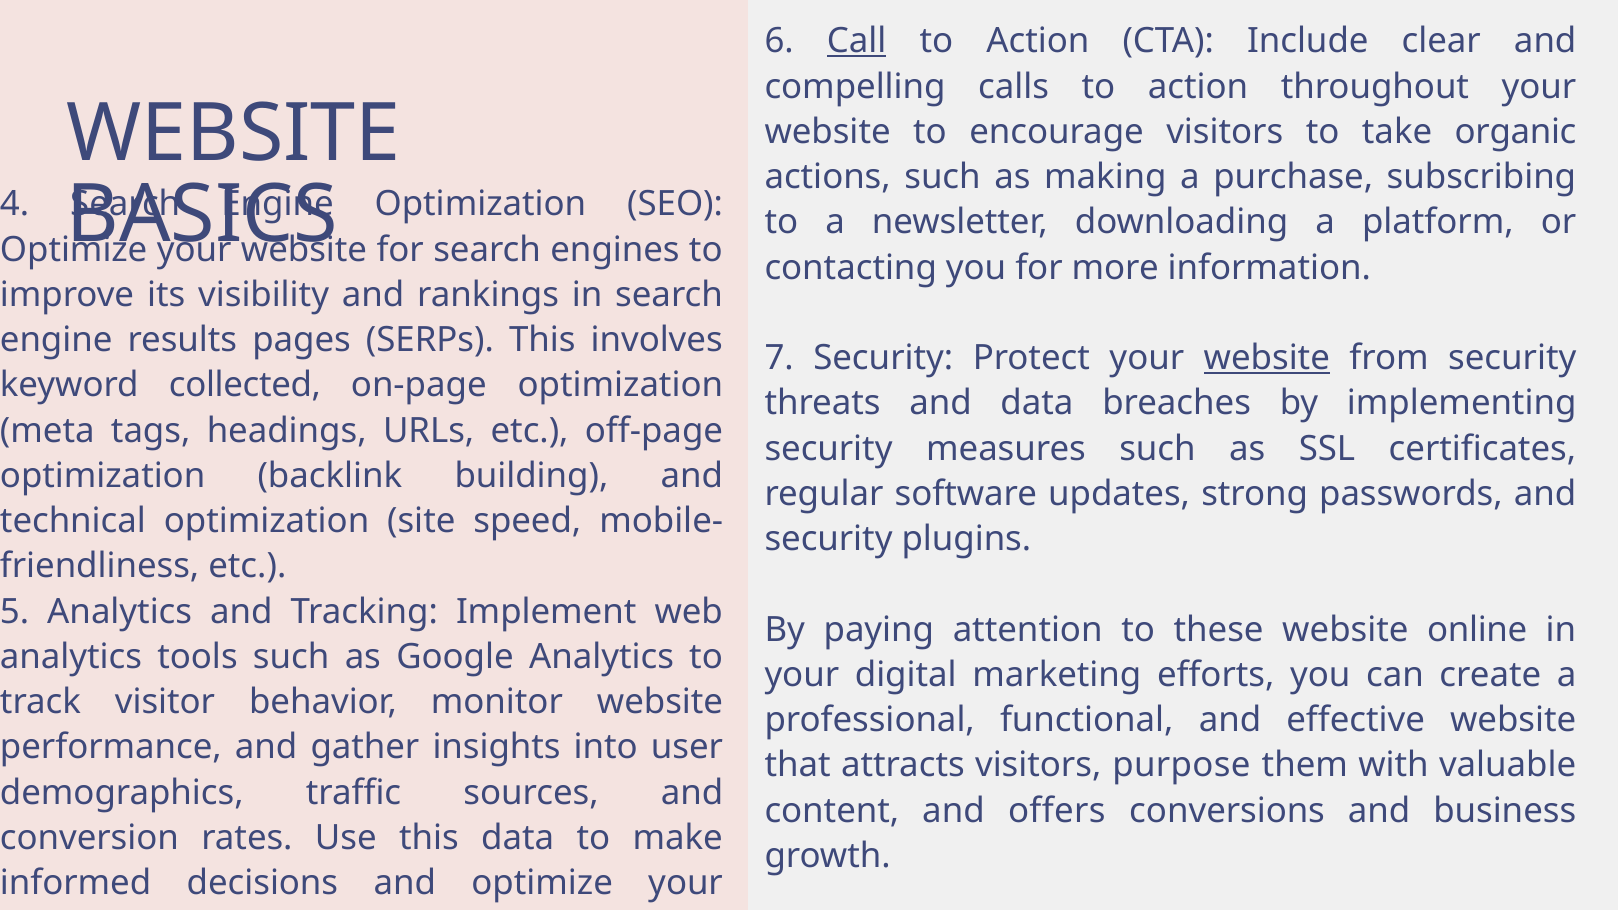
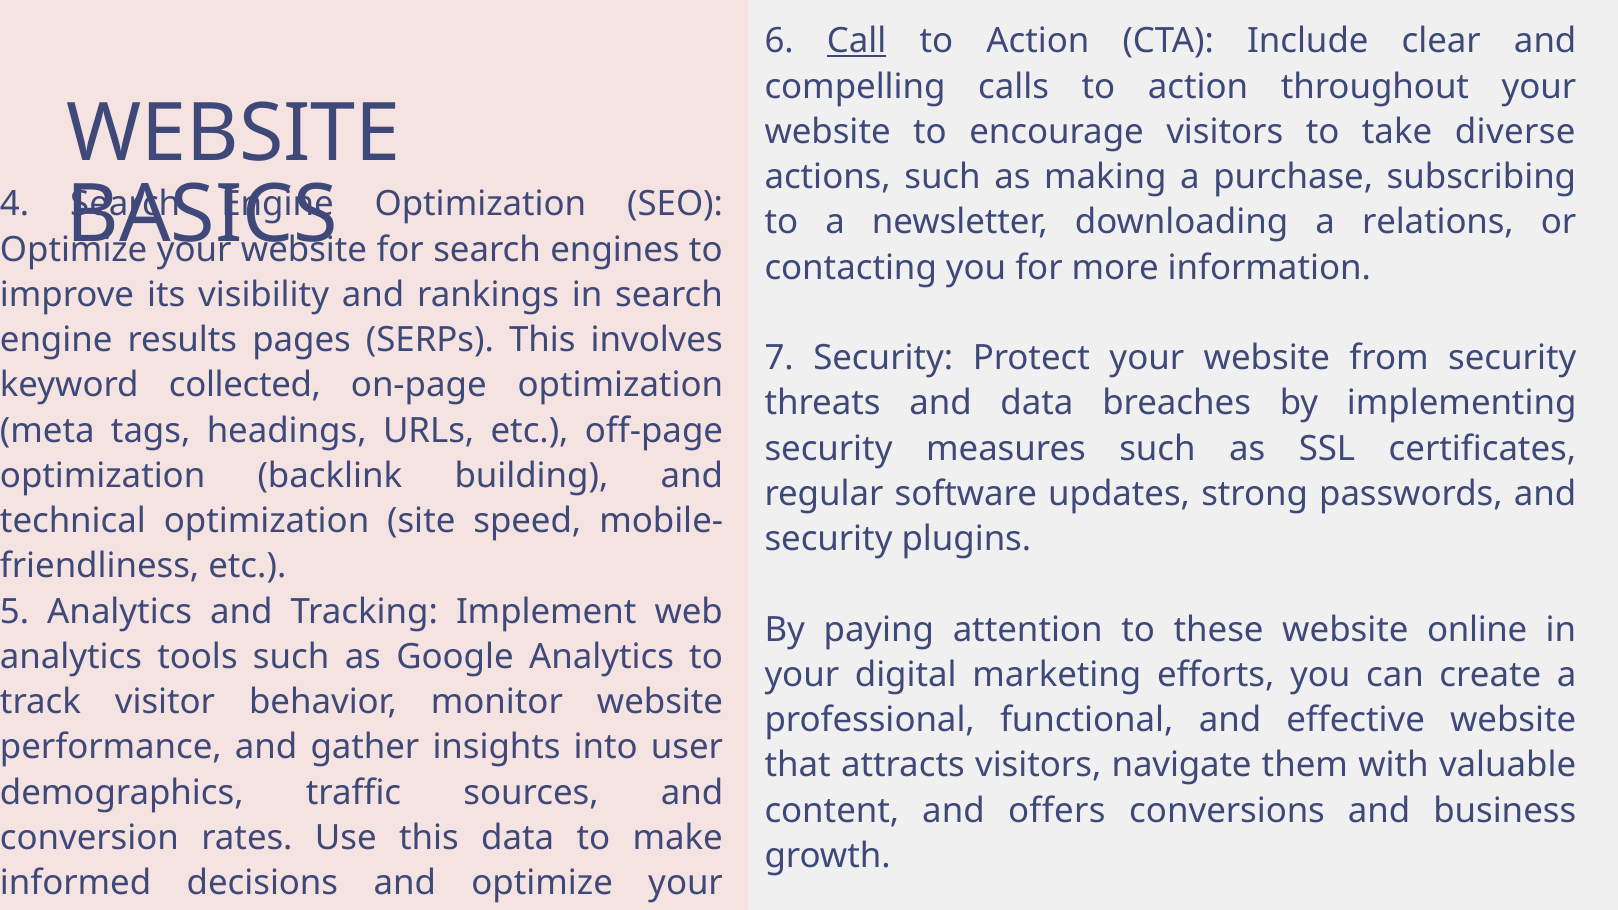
organic: organic -> diverse
platform: platform -> relations
website at (1267, 358) underline: present -> none
purpose: purpose -> navigate
